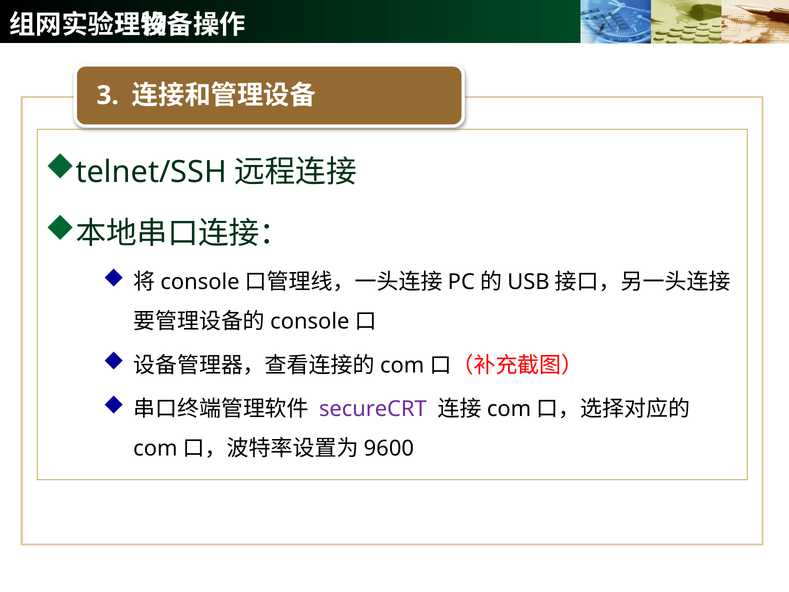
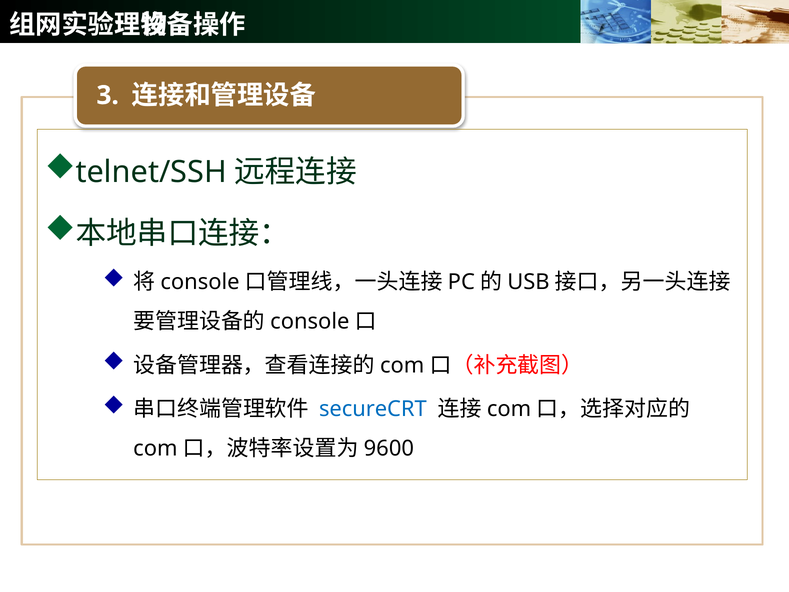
secureCRT colour: purple -> blue
